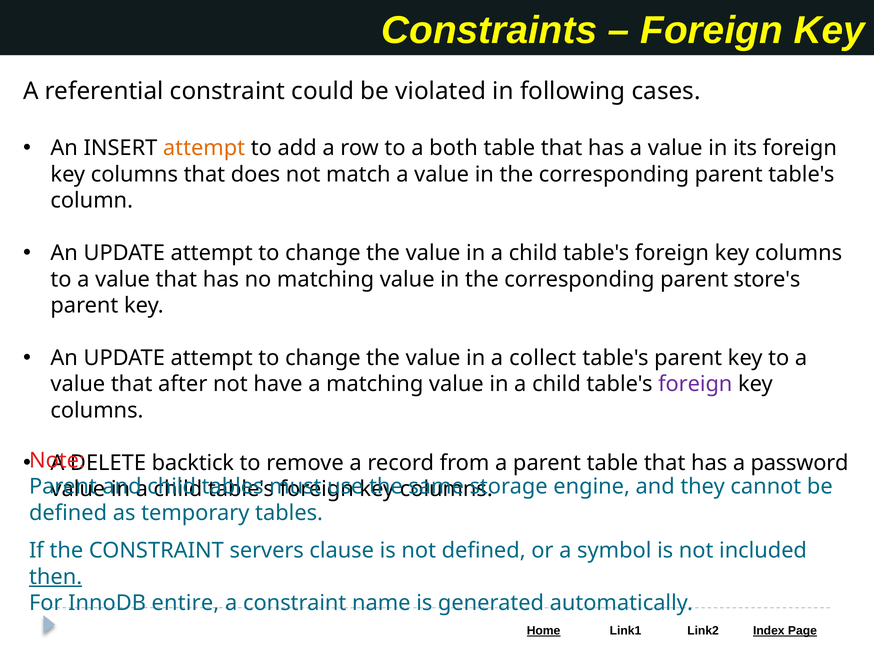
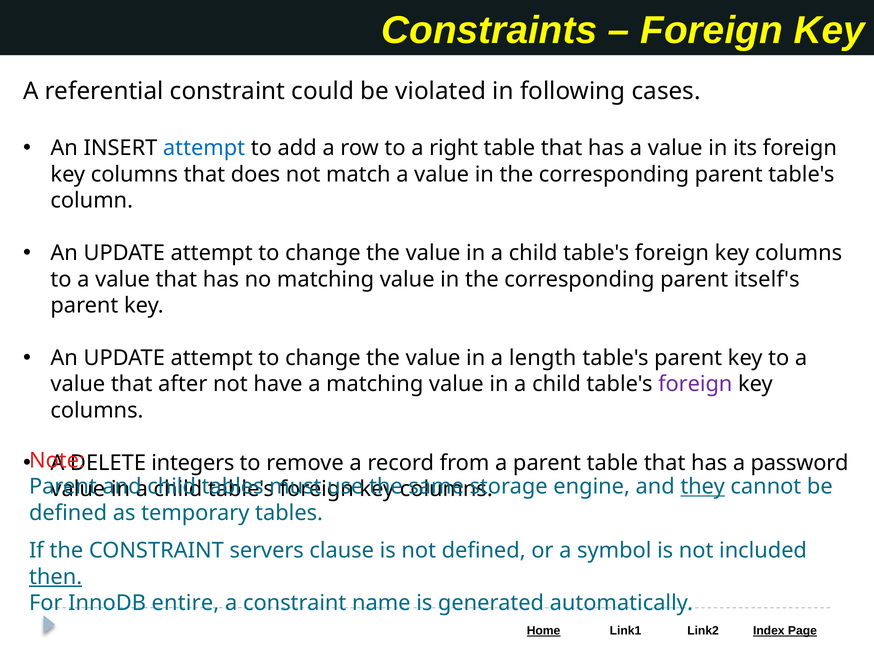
attempt at (204, 148) colour: orange -> blue
both: both -> right
store's: store's -> itself's
collect: collect -> length
backtick: backtick -> integers
they underline: none -> present
